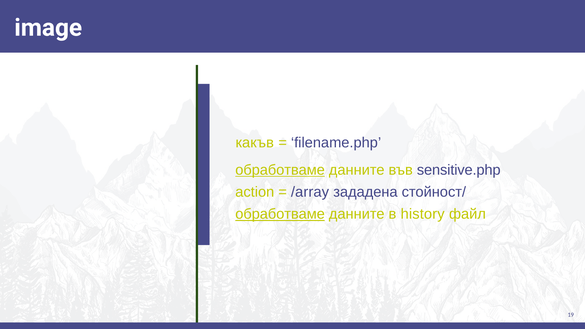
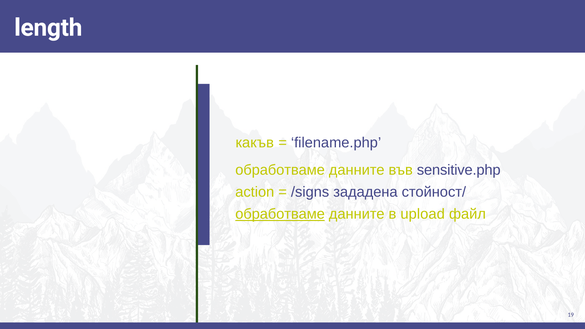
image: image -> length
обработваме at (280, 170) underline: present -> none
/array: /array -> /signs
history: history -> upload
